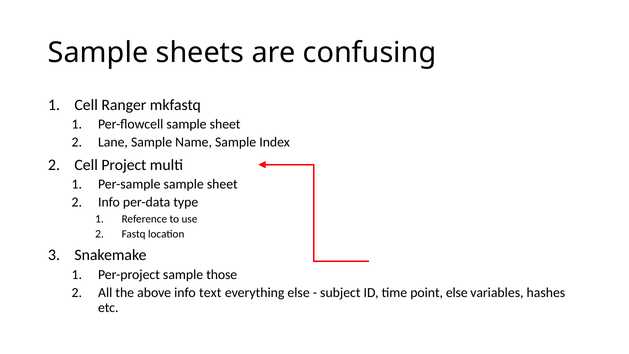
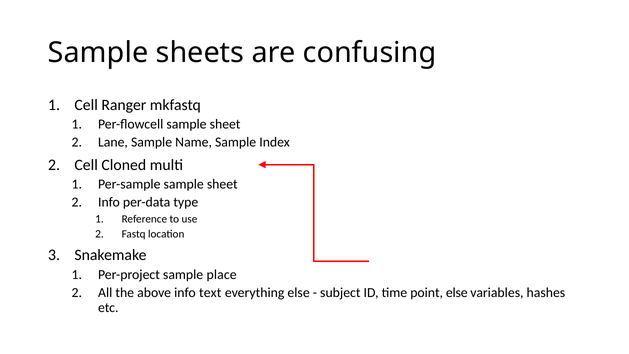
Project: Project -> Cloned
those: those -> place
